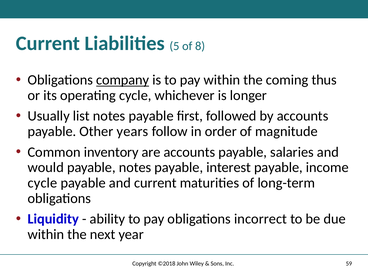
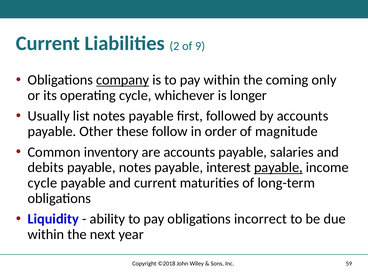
5: 5 -> 2
8: 8 -> 9
thus: thus -> only
years: years -> these
would: would -> debits
payable at (278, 168) underline: none -> present
